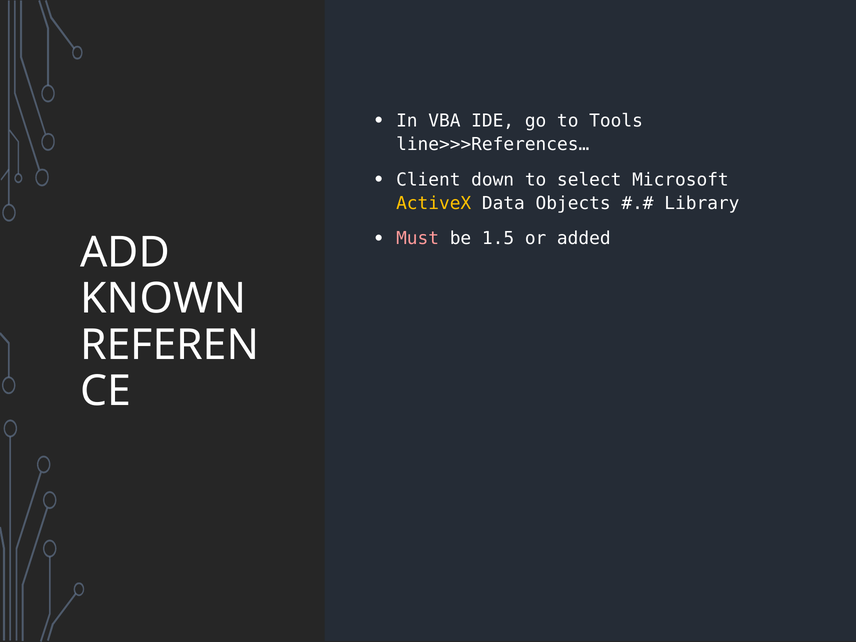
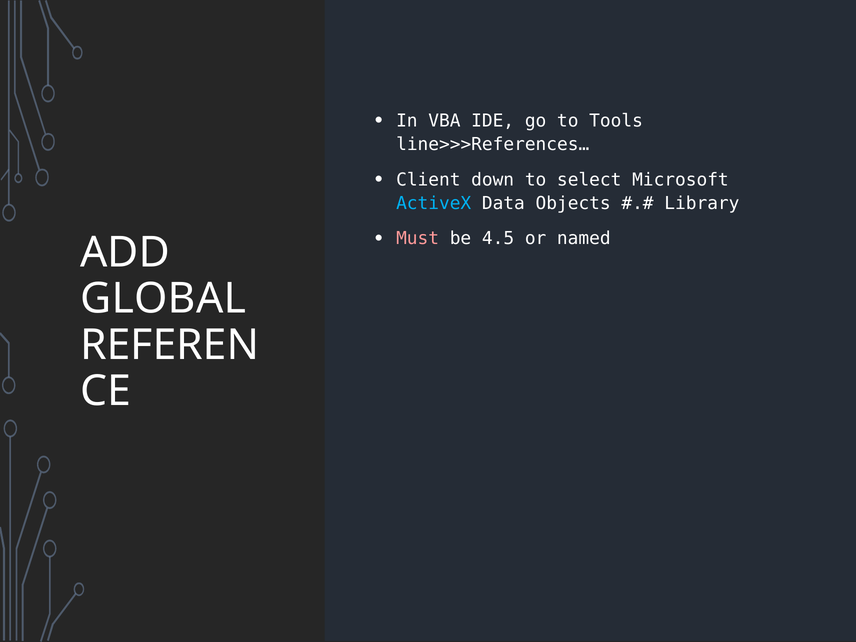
ActiveX colour: yellow -> light blue
1.5: 1.5 -> 4.5
added: added -> named
KNOWN: KNOWN -> GLOBAL
